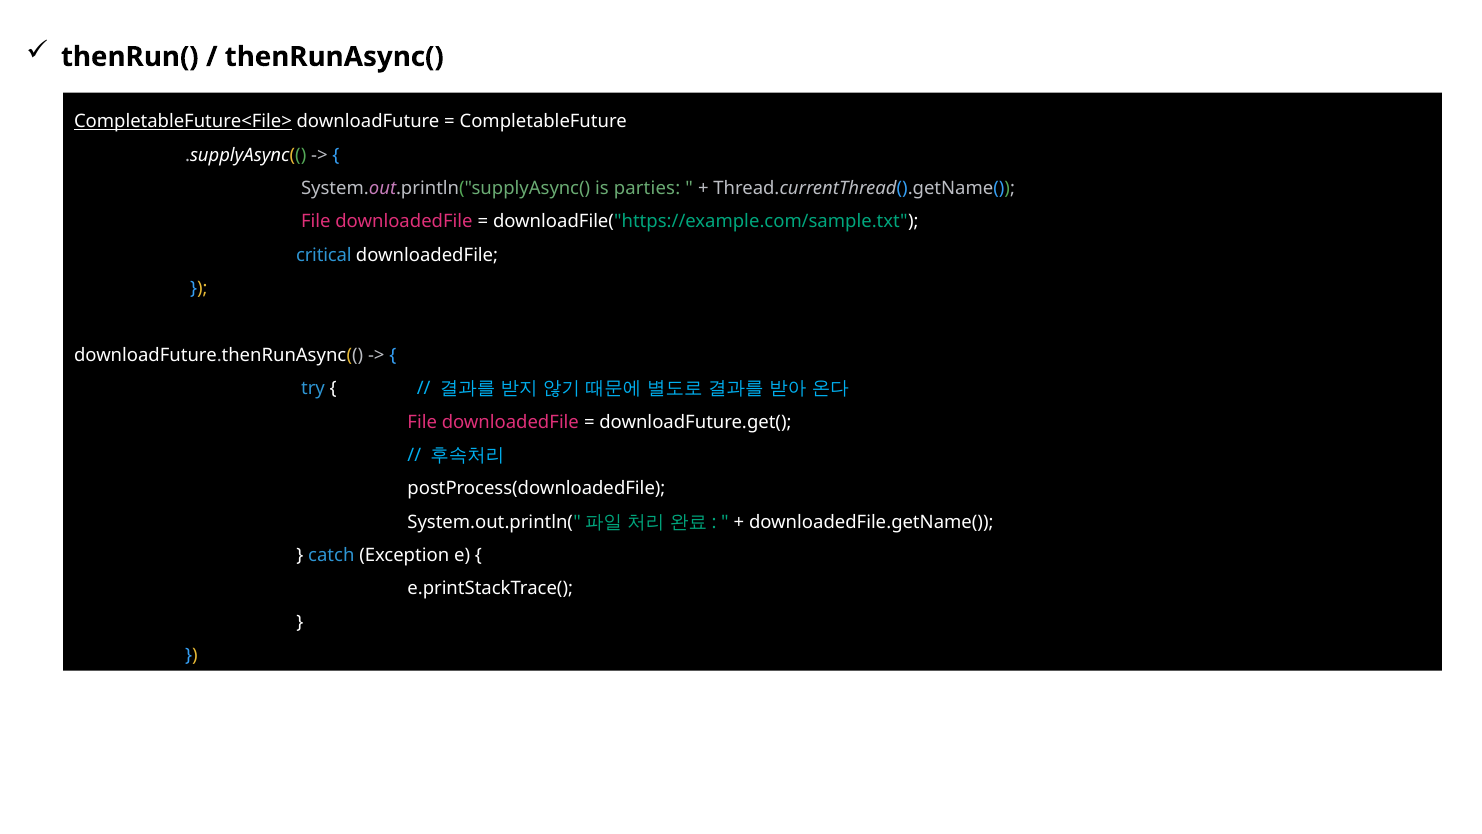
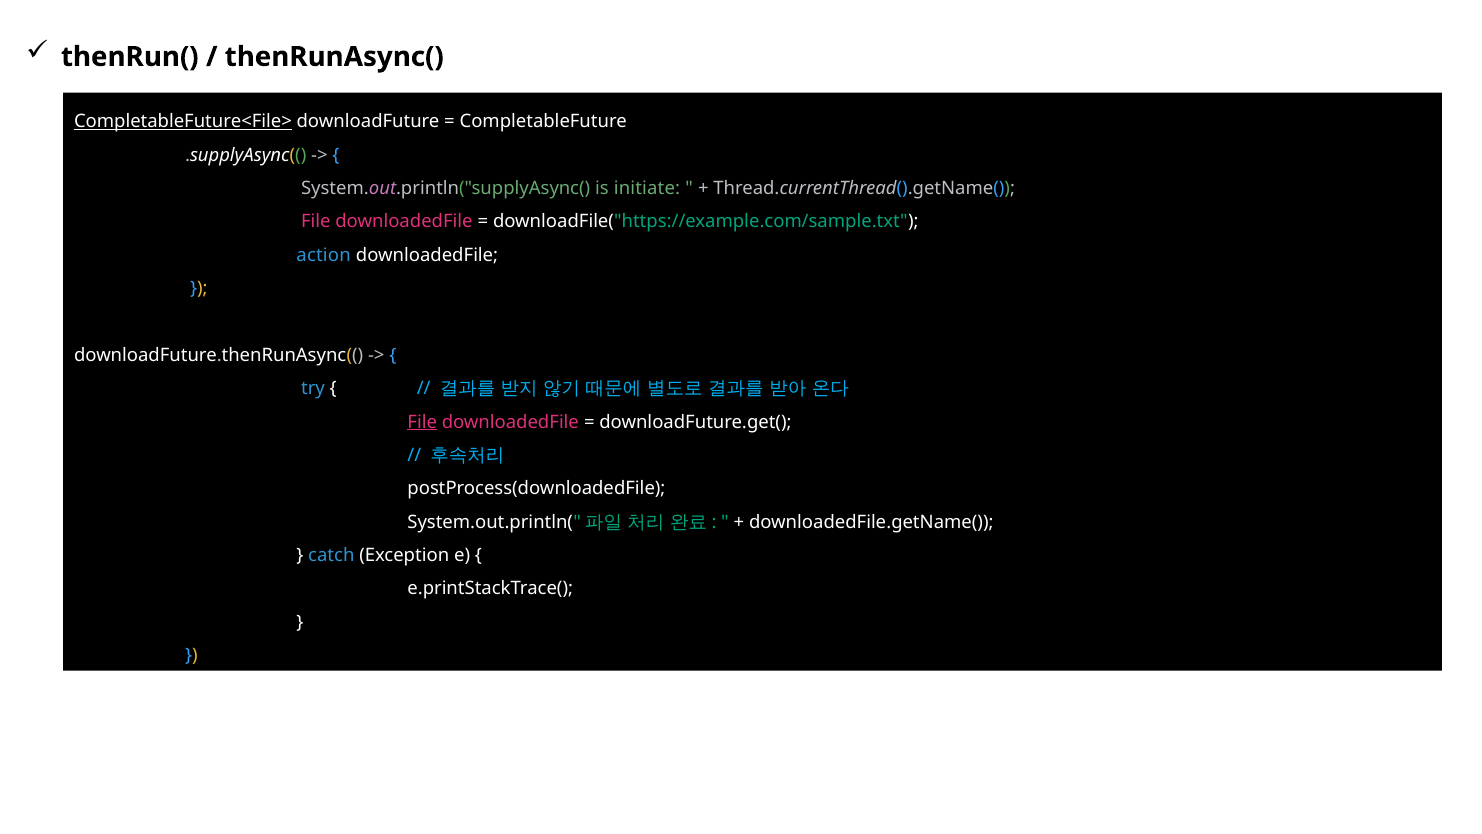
parties: parties -> initiate
critical: critical -> action
File at (422, 422) underline: none -> present
